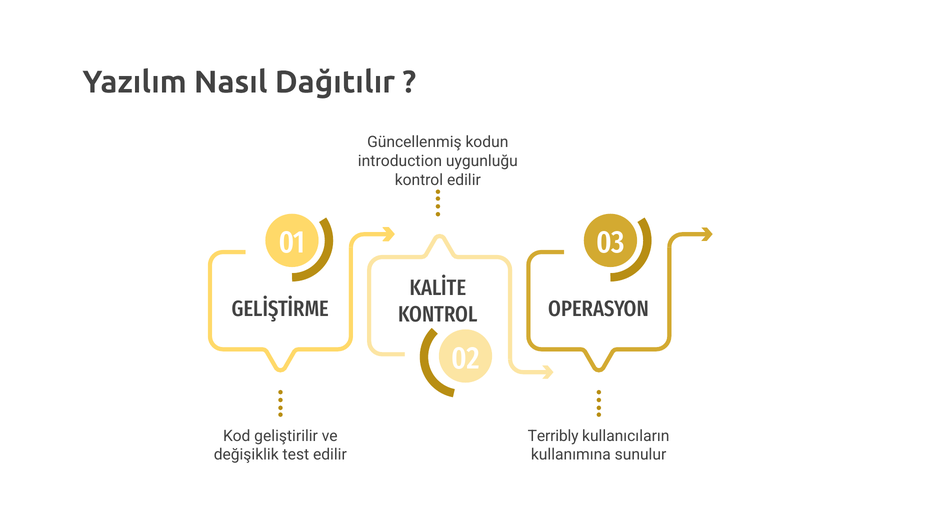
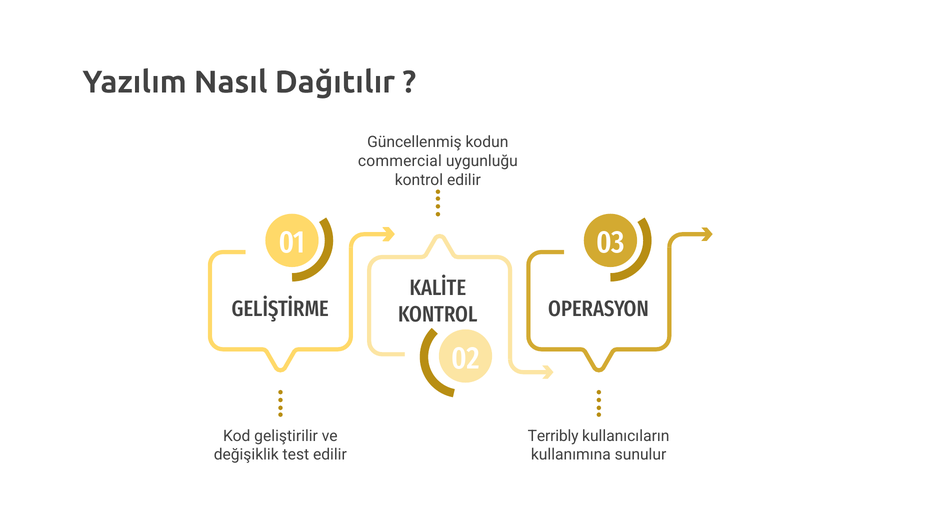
introduction: introduction -> commercial
